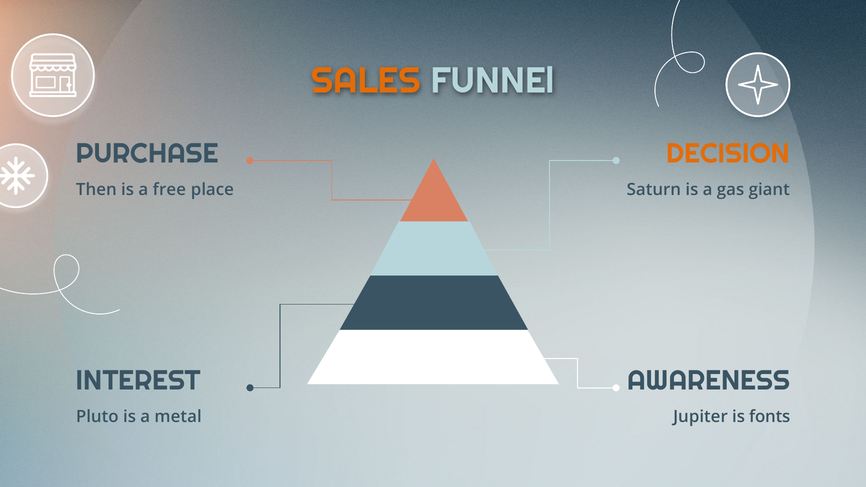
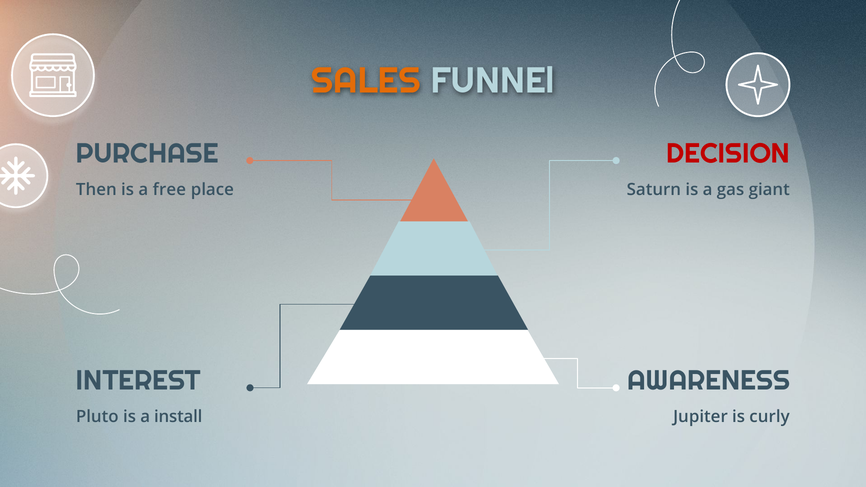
DECISION colour: orange -> red
metal: metal -> install
fonts: fonts -> curly
